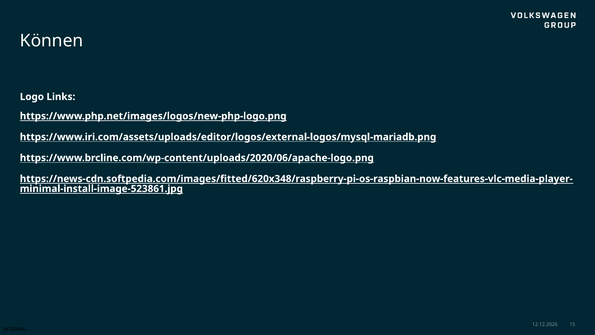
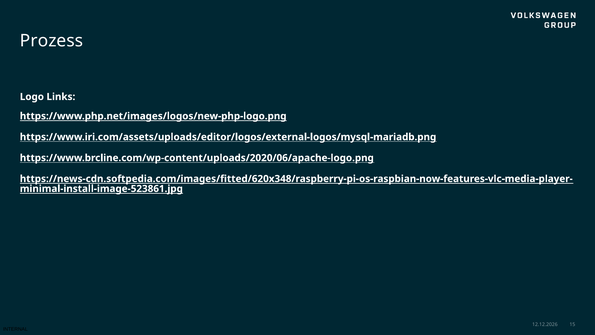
Können: Können -> Prozess
